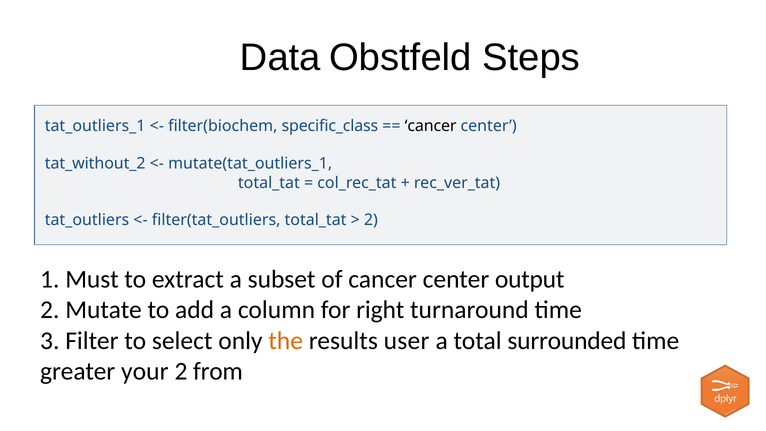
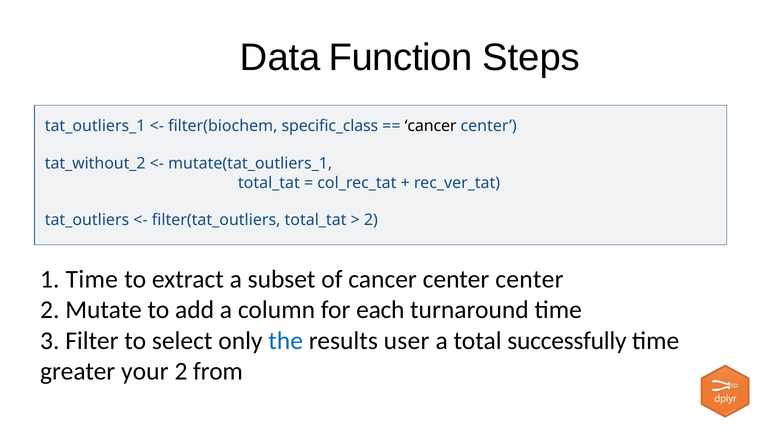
Obstfeld: Obstfeld -> Function
1 Must: Must -> Time
center output: output -> center
right: right -> each
the at (286, 340) colour: orange -> blue
surrounded: surrounded -> successfully
